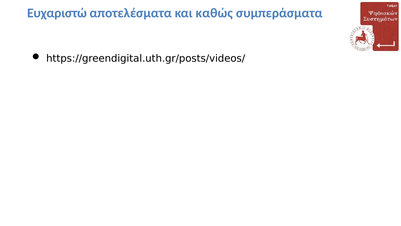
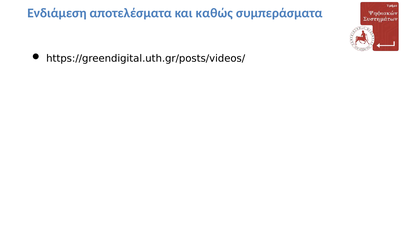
Ευχαριστώ: Ευχαριστώ -> Ενδιάμεση
